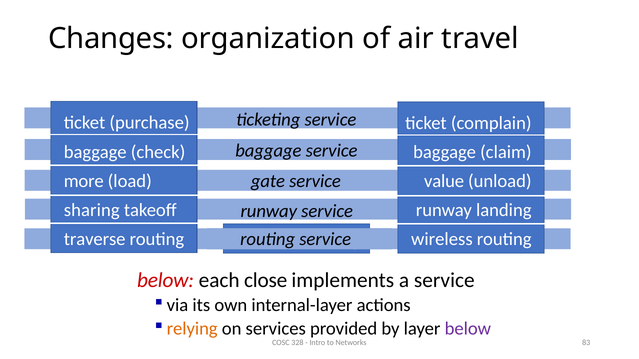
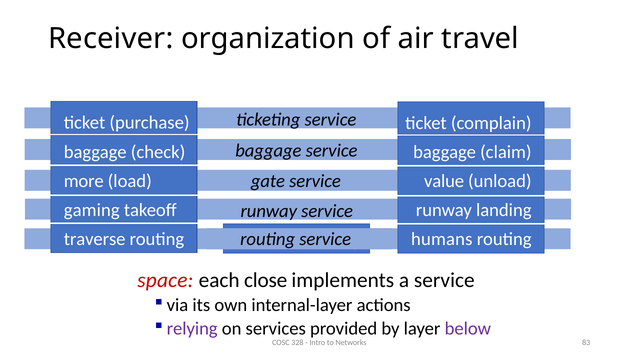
Changes: Changes -> Receiver
sharing: sharing -> gaming
wireless: wireless -> humans
below at (166, 281): below -> space
relying colour: orange -> purple
